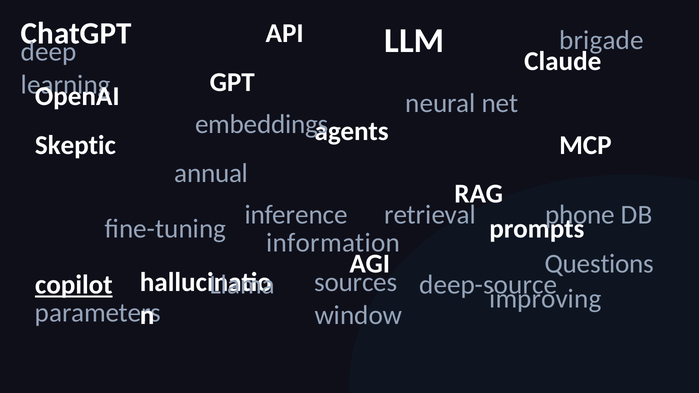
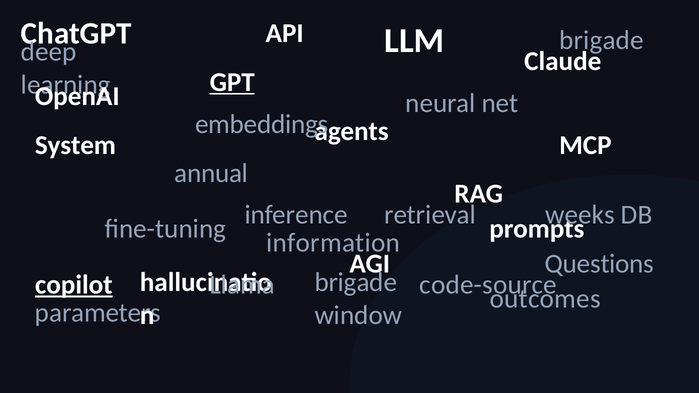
GPT underline: none -> present
Skeptic: Skeptic -> System
phone: phone -> weeks
sources at (356, 283): sources -> brigade
deep-source: deep-source -> code-source
improving: improving -> outcomes
